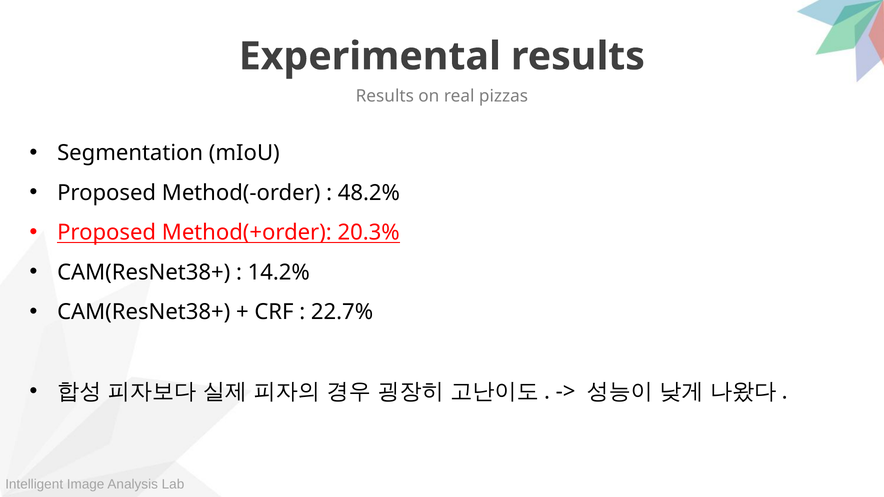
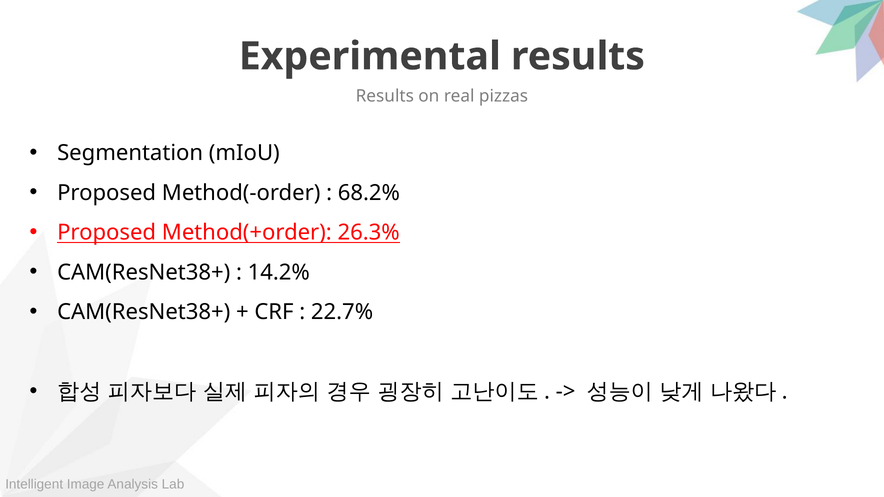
48.2%: 48.2% -> 68.2%
20.3%: 20.3% -> 26.3%
